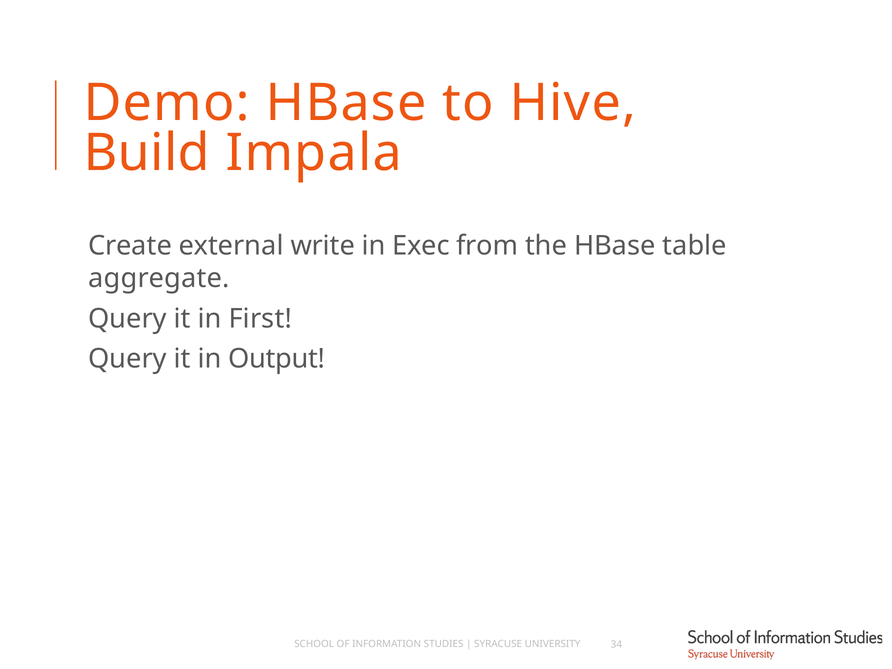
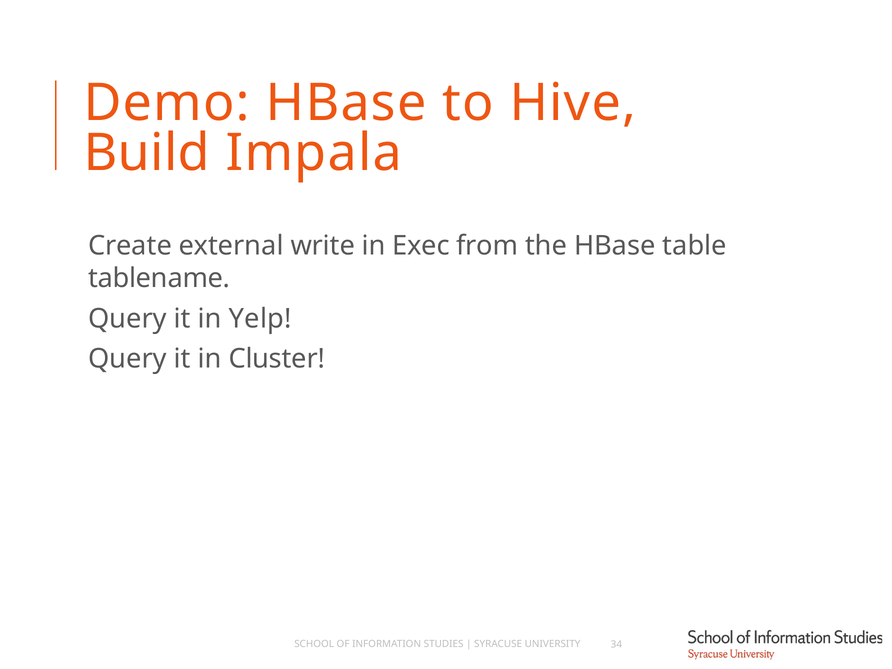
aggregate: aggregate -> tablename
First: First -> Yelp
Output: Output -> Cluster
